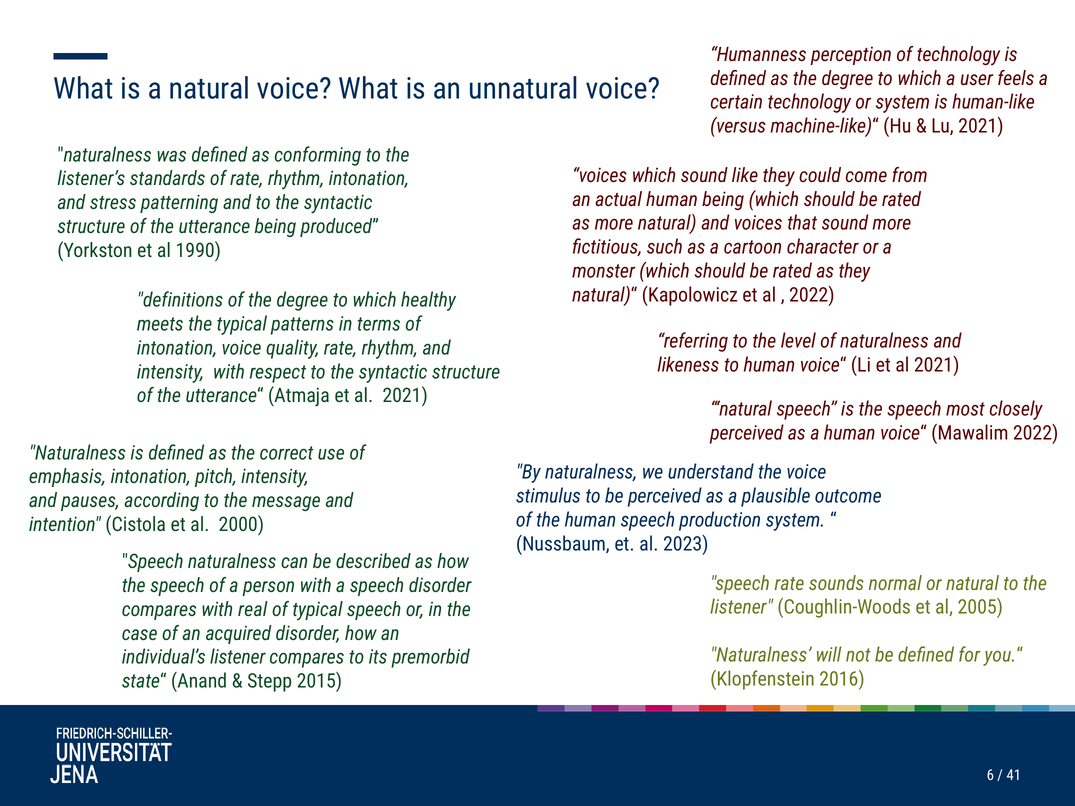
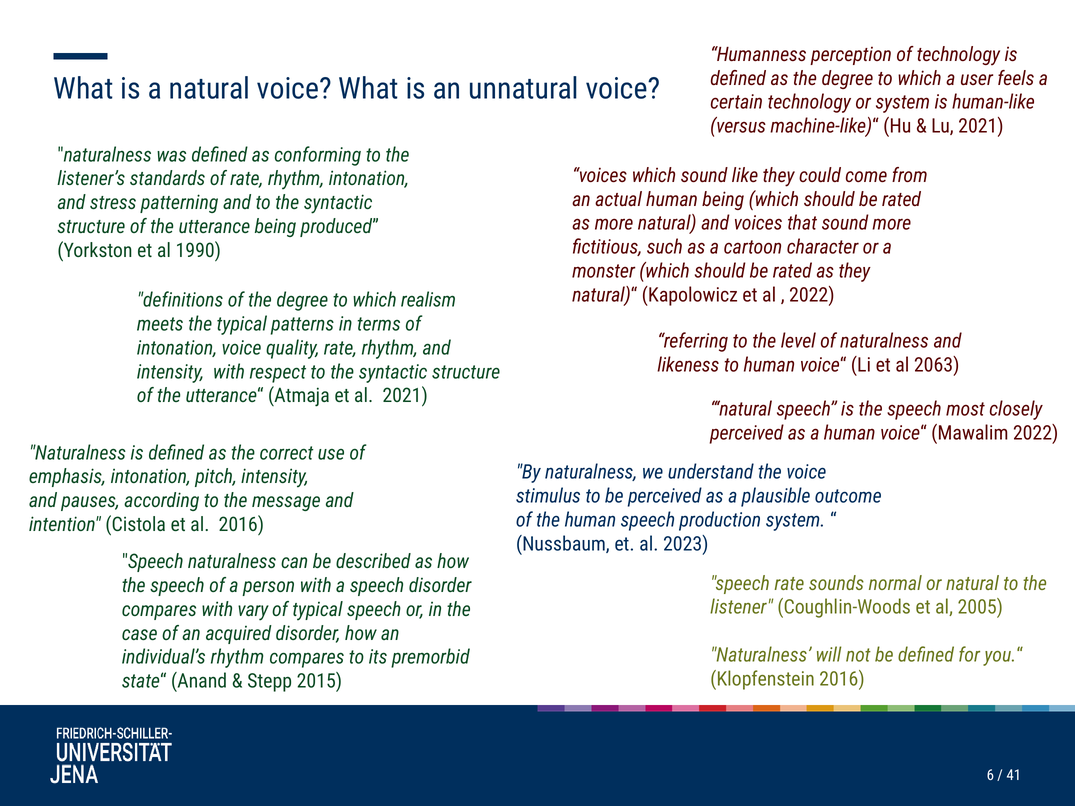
healthy: healthy -> realism
Li et al 2021: 2021 -> 2063
al 2000: 2000 -> 2016
real: real -> vary
individual’s listener: listener -> rhythm
